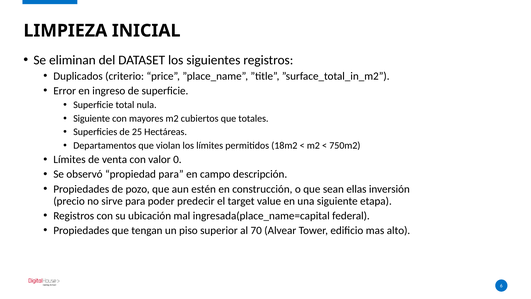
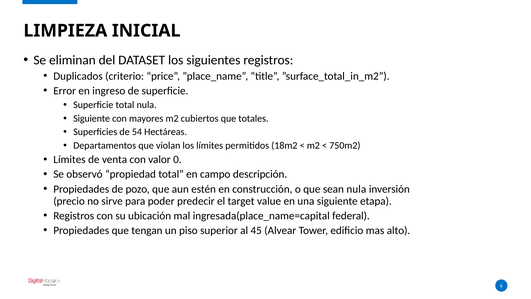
25: 25 -> 54
propiedad para: para -> total
sean ellas: ellas -> nula
70: 70 -> 45
